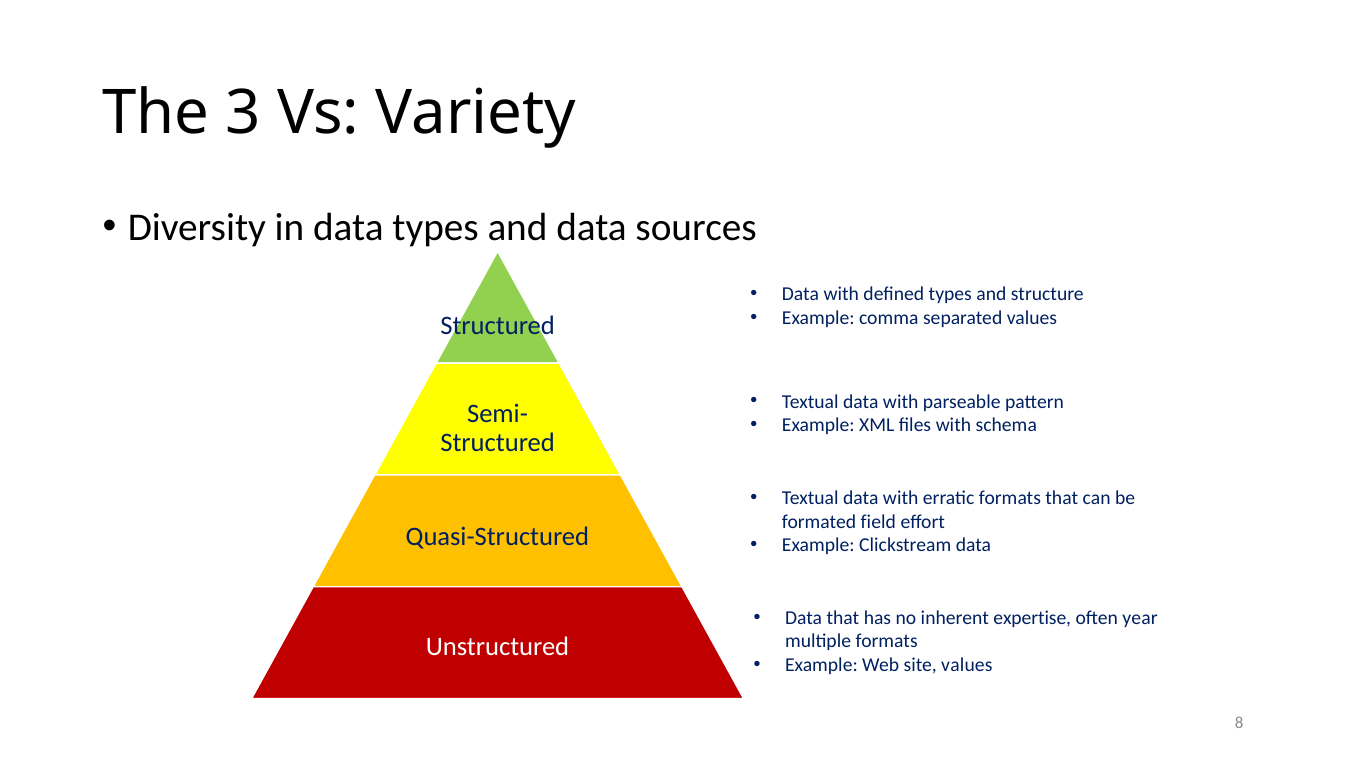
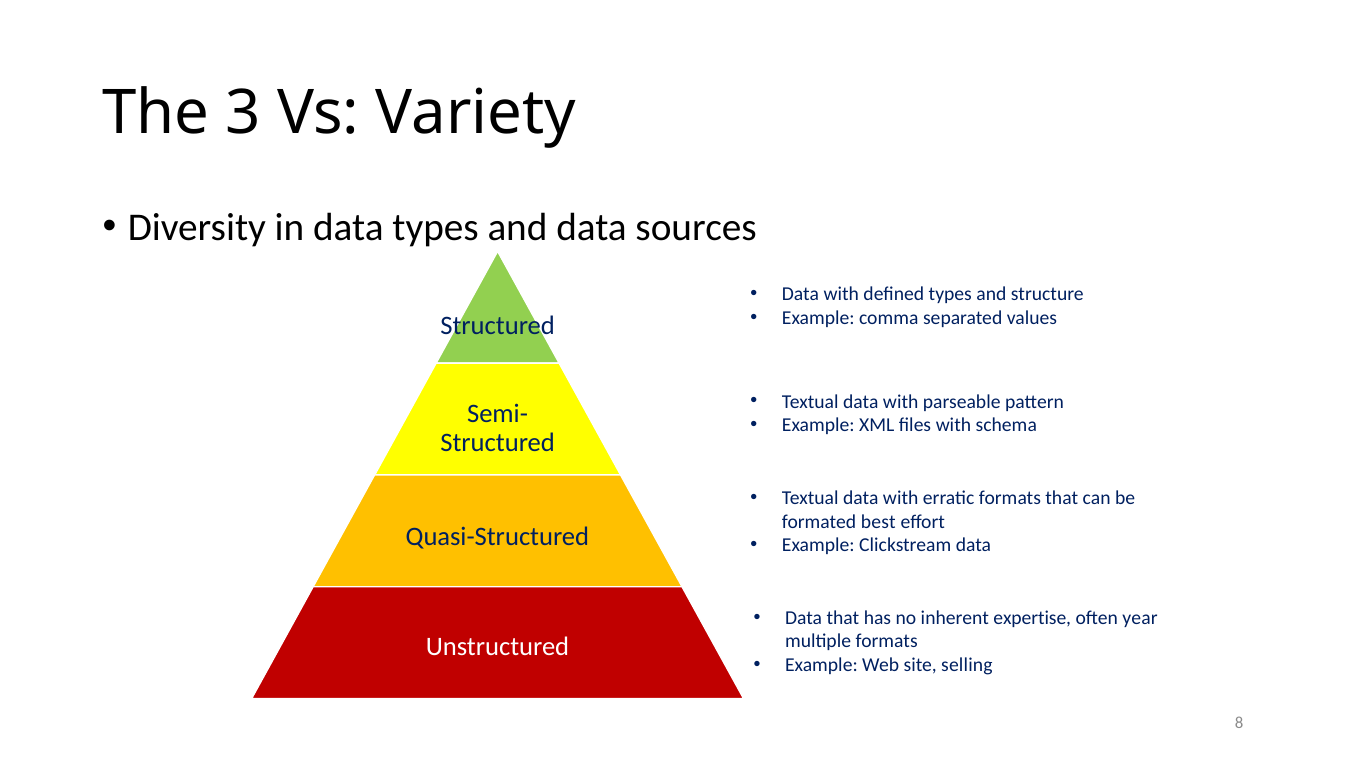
field: field -> best
site values: values -> selling
